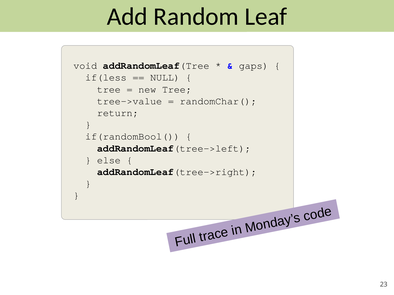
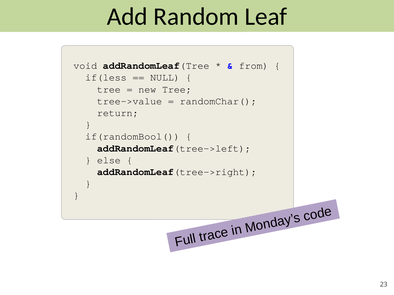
gaps: gaps -> from
